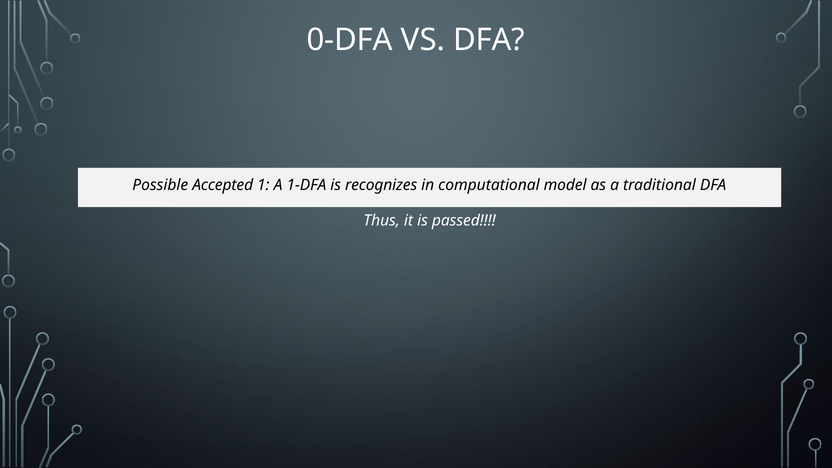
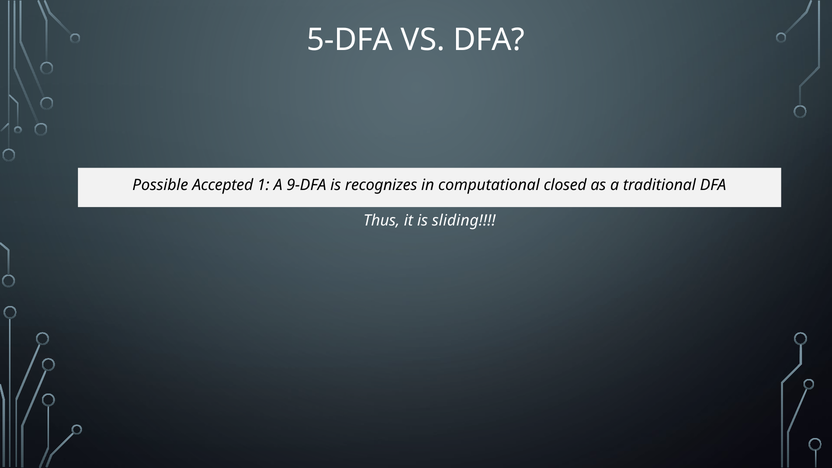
0-DFA: 0-DFA -> 5-DFA
1-DFA: 1-DFA -> 9-DFA
model: model -> closed
passed: passed -> sliding
